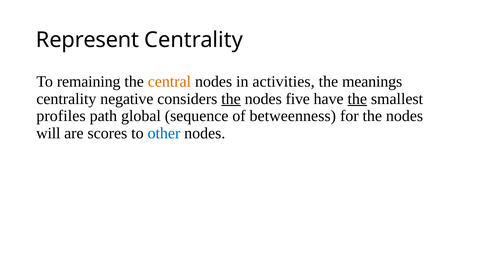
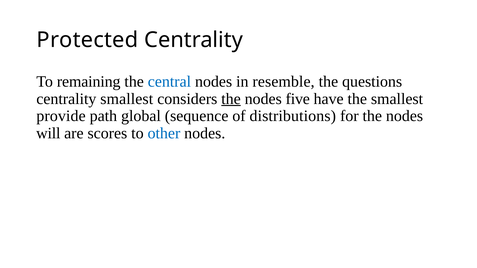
Represent: Represent -> Protected
central colour: orange -> blue
activities: activities -> resemble
meanings: meanings -> questions
centrality negative: negative -> smallest
the at (357, 99) underline: present -> none
profiles: profiles -> provide
betweenness: betweenness -> distributions
